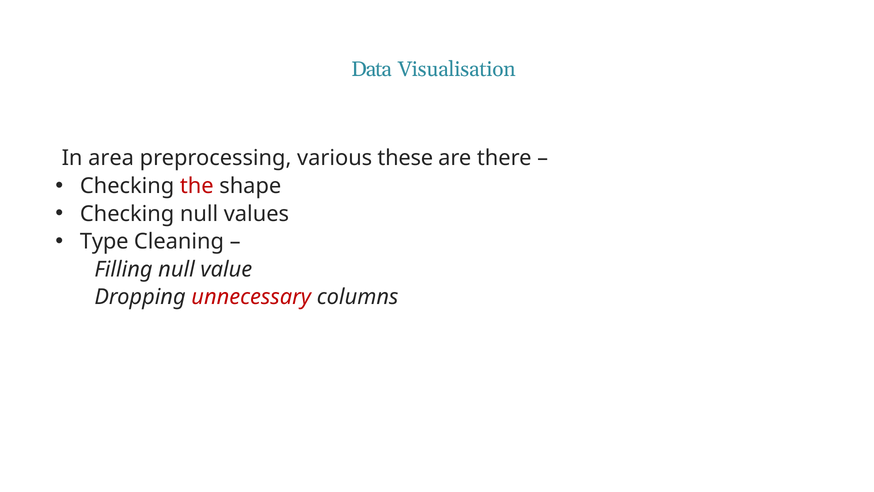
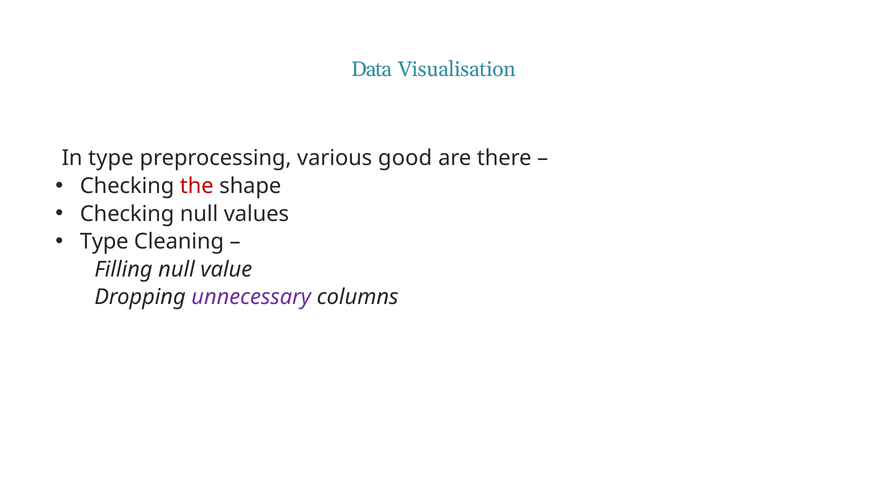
In area: area -> type
these: these -> good
unnecessary colour: red -> purple
